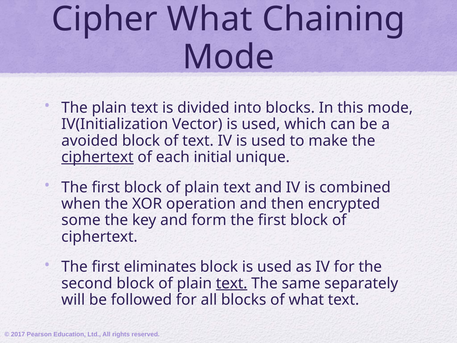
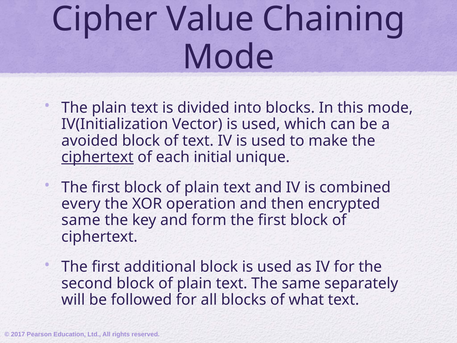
Cipher What: What -> Value
when: when -> every
some at (81, 220): some -> same
eliminates: eliminates -> additional
text at (232, 283) underline: present -> none
